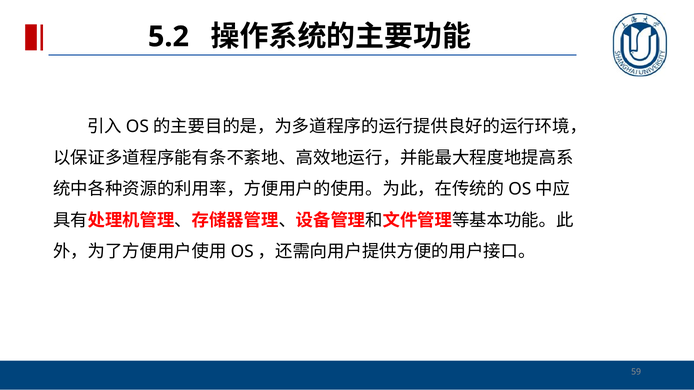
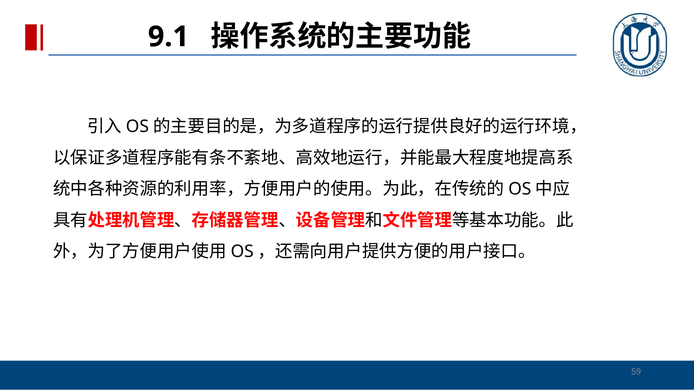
5.2: 5.2 -> 9.1
